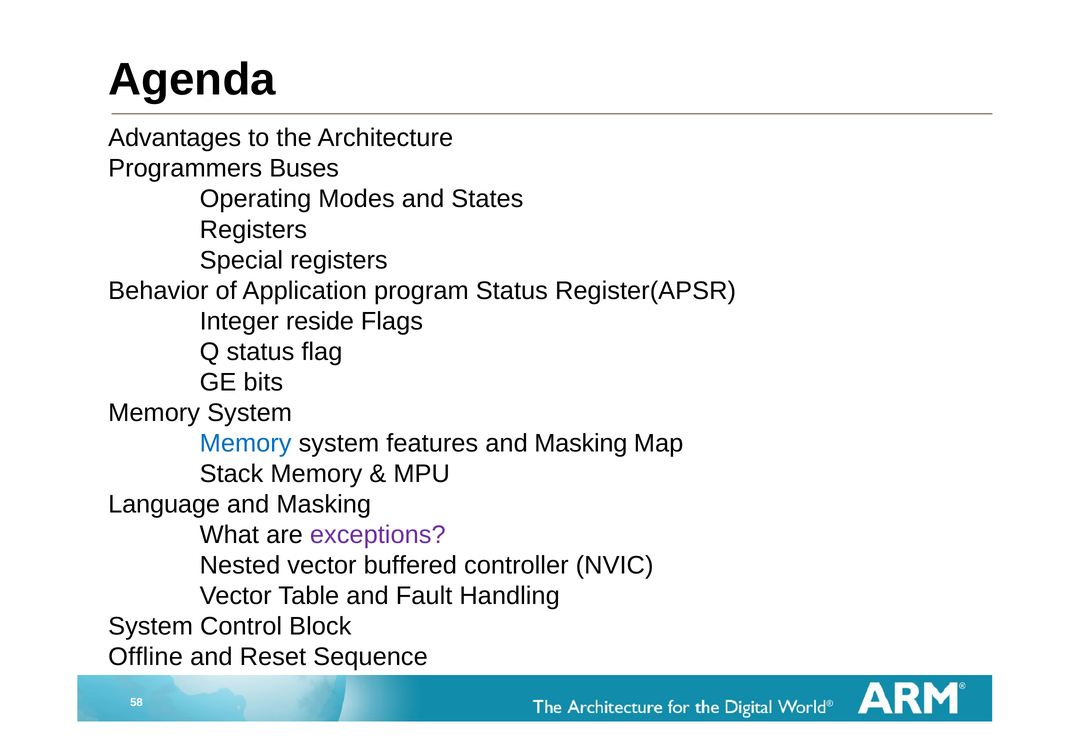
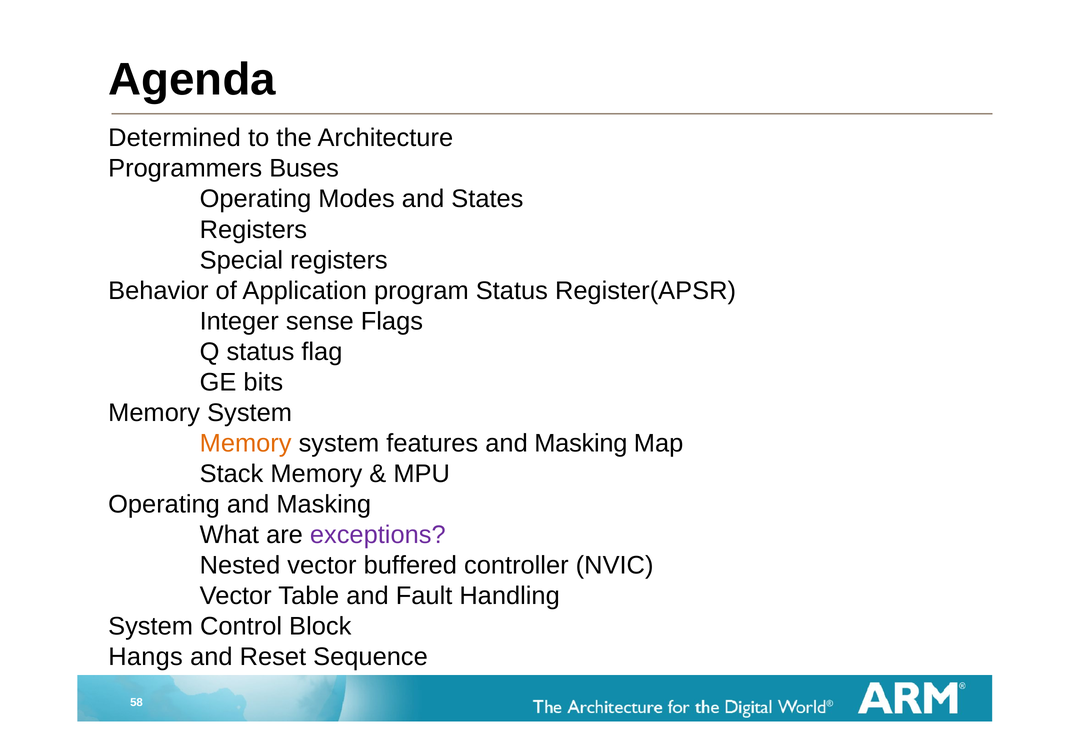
Advantages: Advantages -> Determined
reside: reside -> sense
Memory at (246, 443) colour: blue -> orange
Language at (164, 504): Language -> Operating
Offline: Offline -> Hangs
